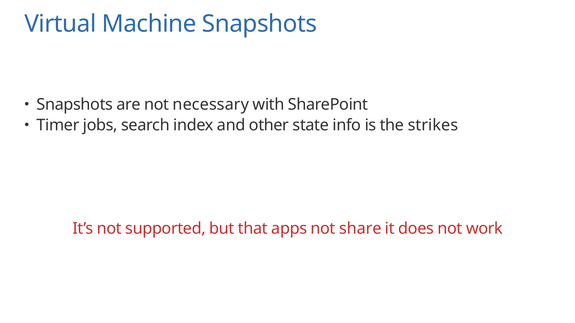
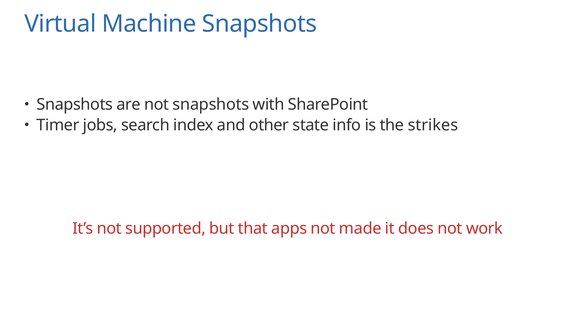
not necessary: necessary -> snapshots
share: share -> made
